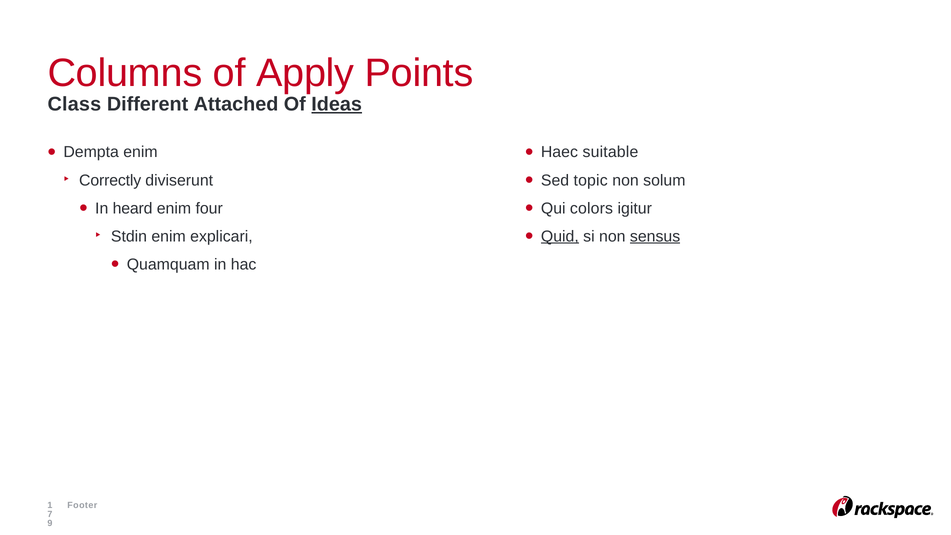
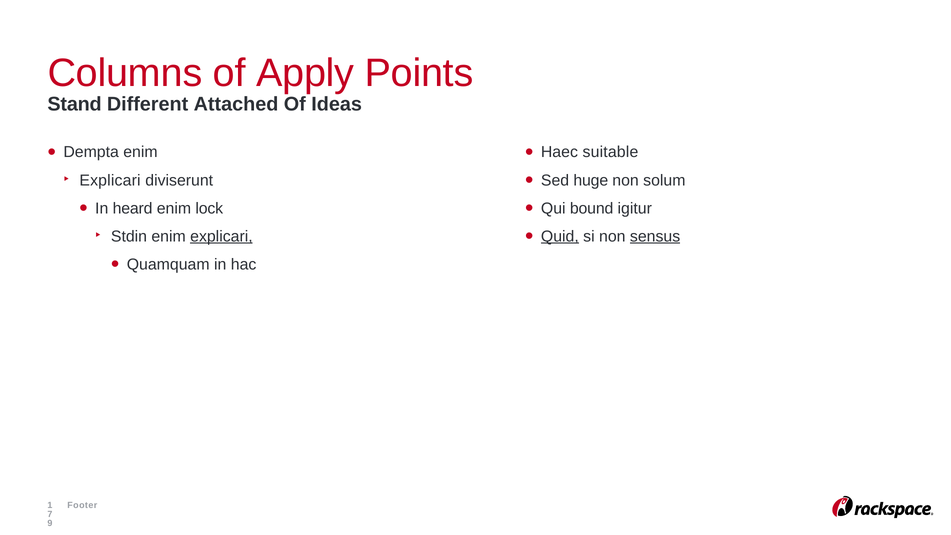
Class: Class -> Stand
Ideas underline: present -> none
topic: topic -> huge
Correctly at (110, 180): Correctly -> Explicari
four: four -> lock
colors: colors -> bound
explicari at (221, 236) underline: none -> present
